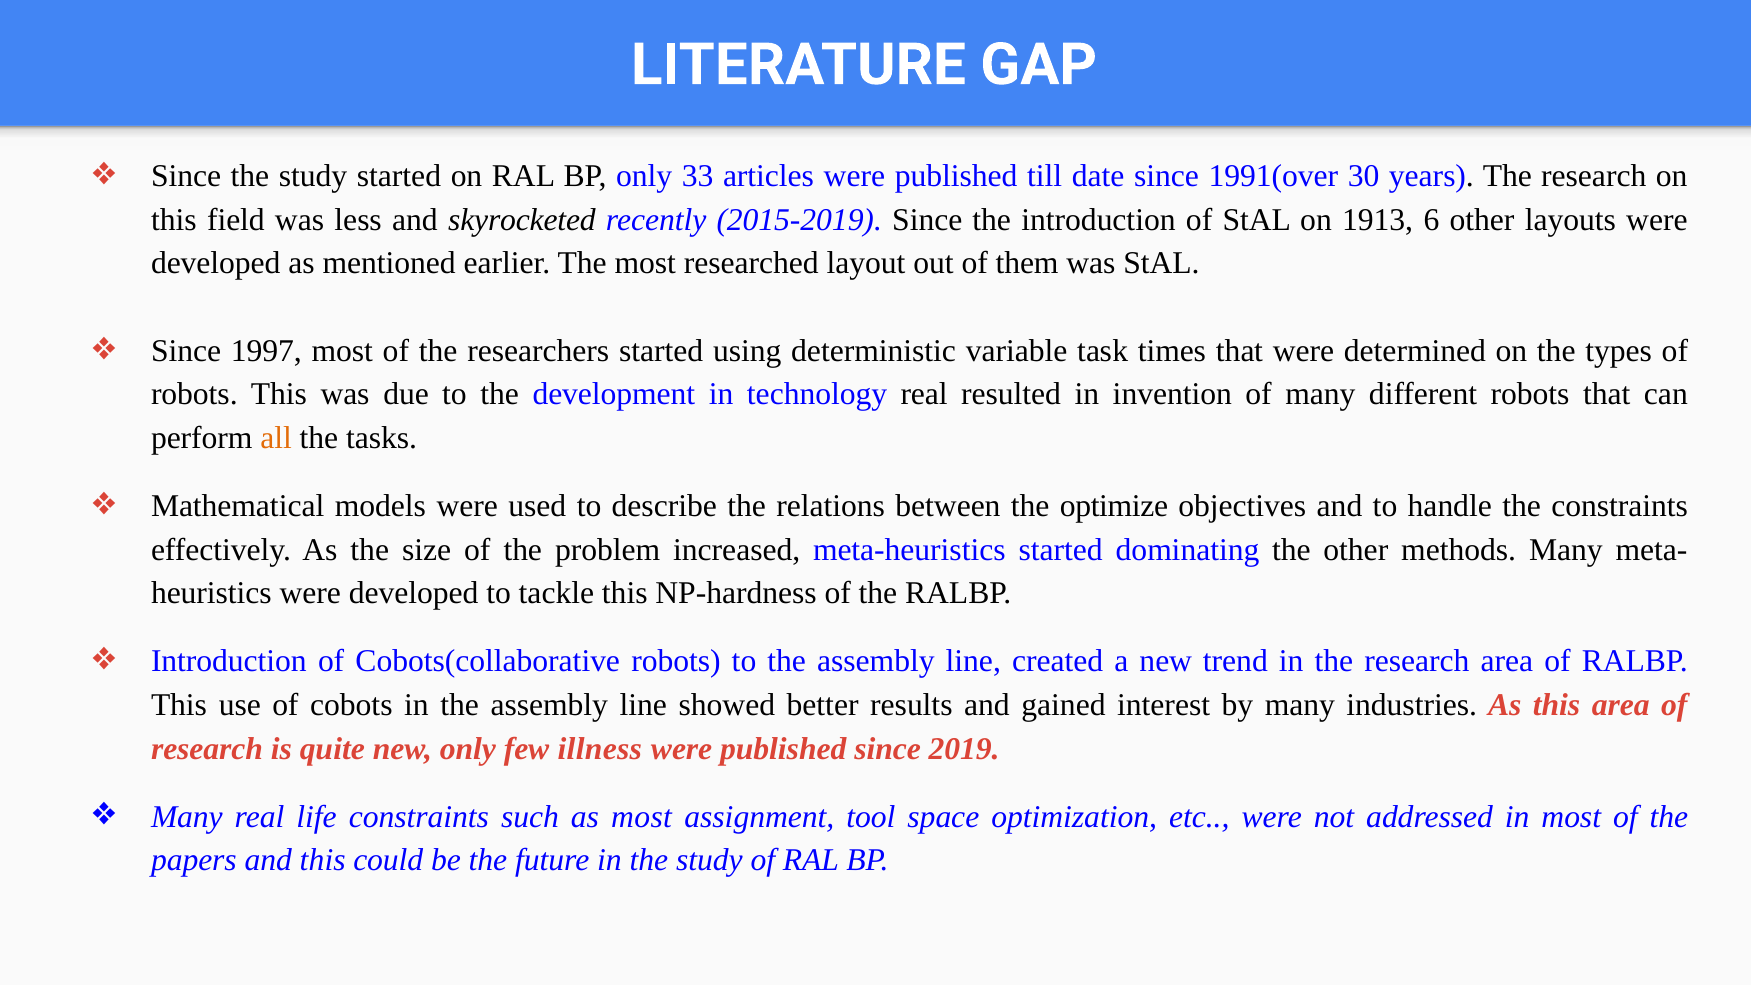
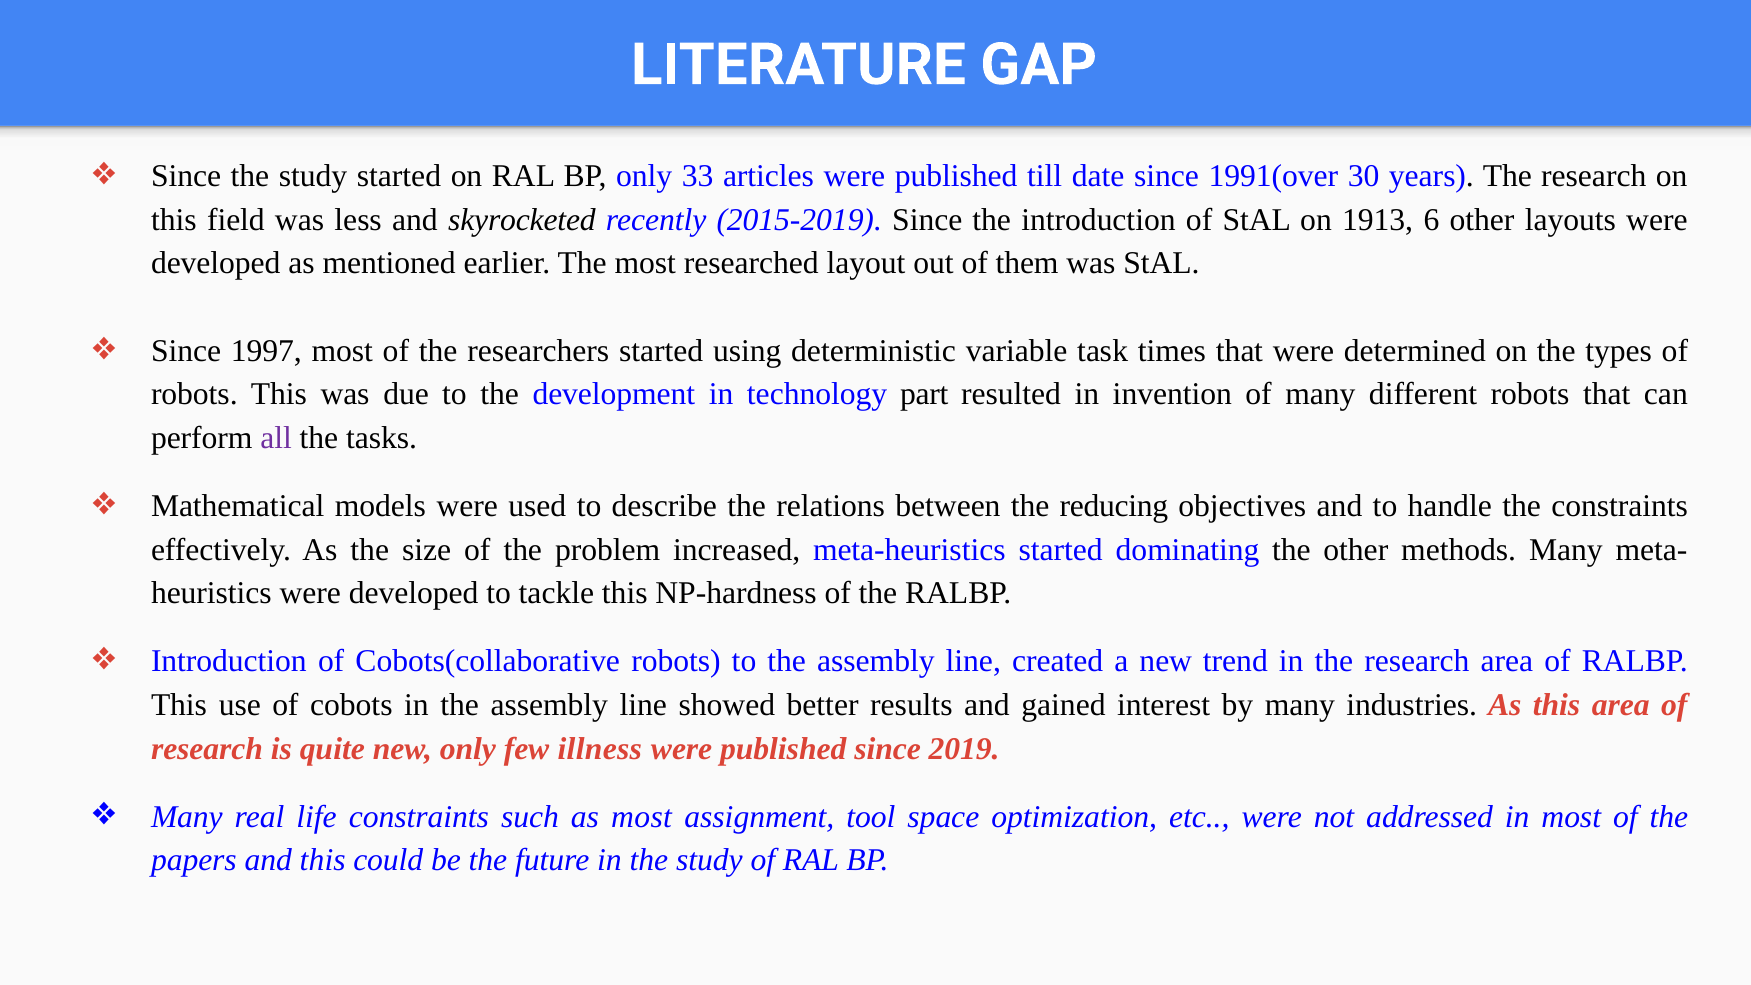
technology real: real -> part
all colour: orange -> purple
optimize: optimize -> reducing
